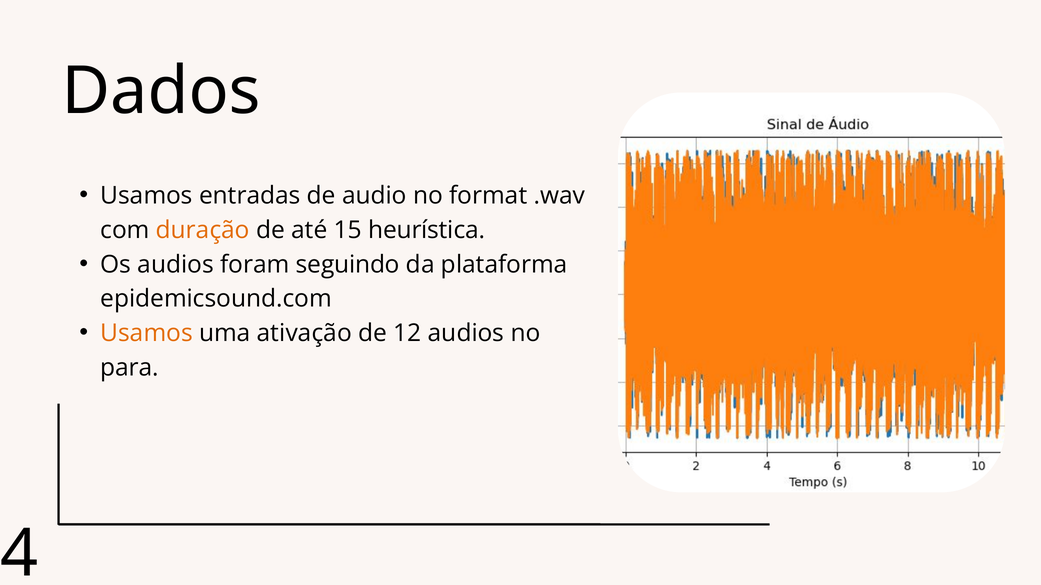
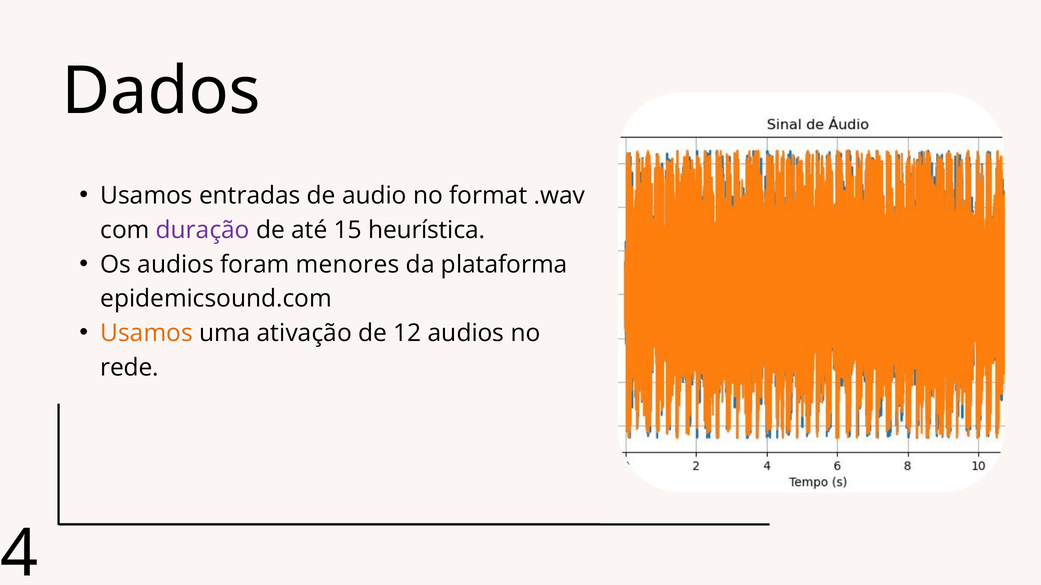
duração colour: orange -> purple
seguindo: seguindo -> menores
para: para -> rede
